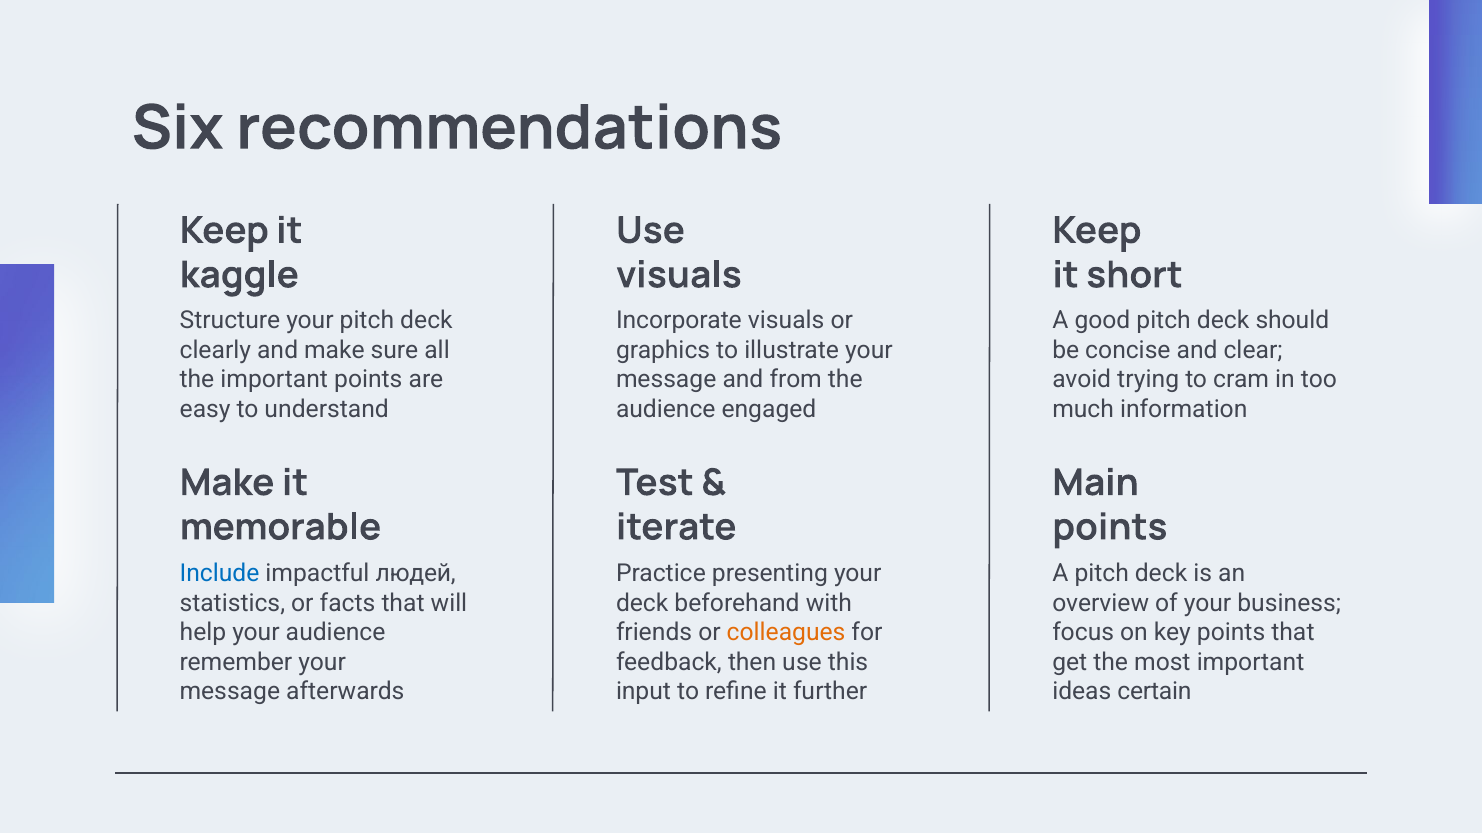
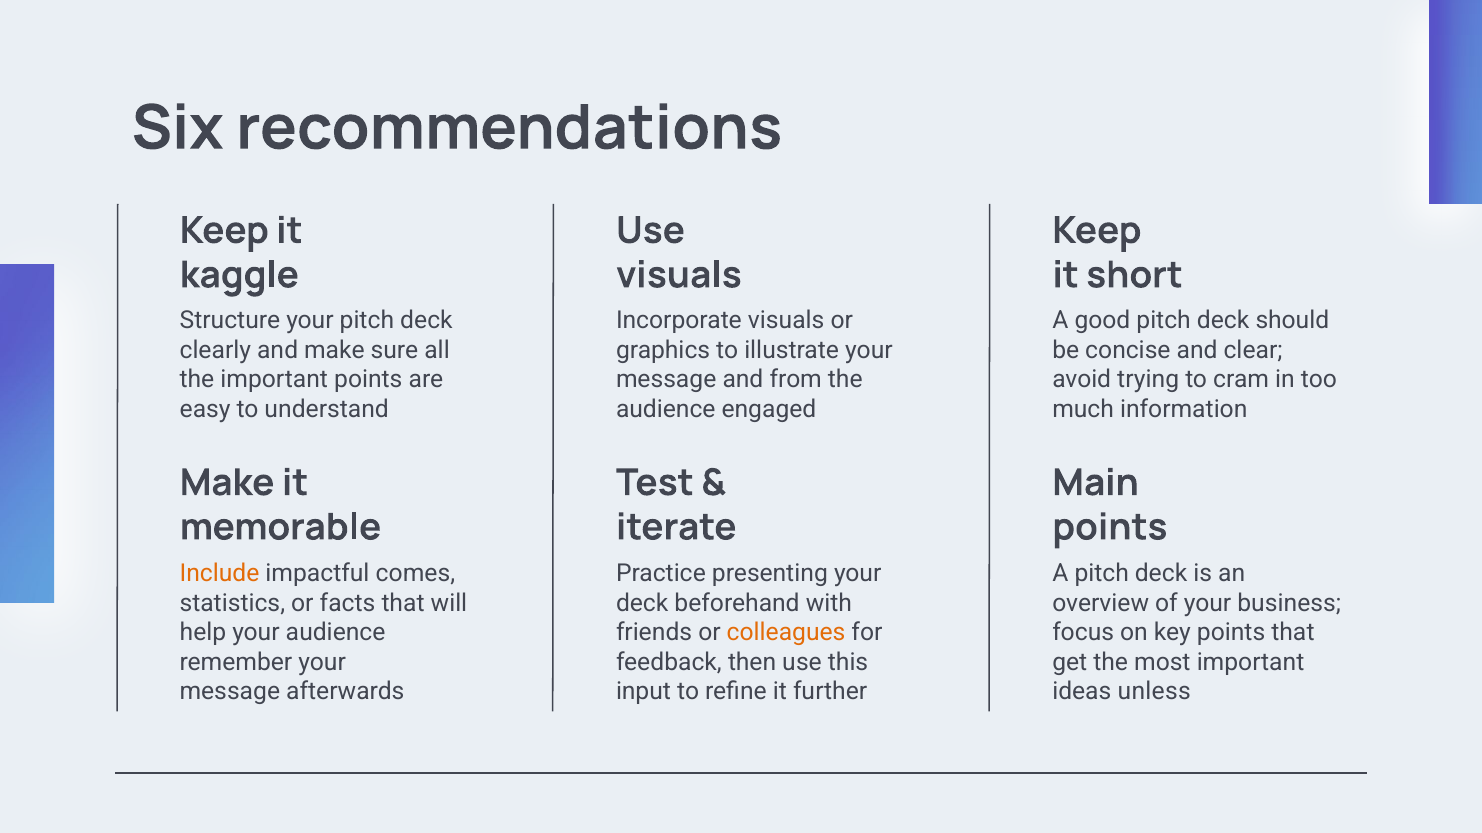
Include colour: blue -> orange
людей: людей -> comes
certain: certain -> unless
